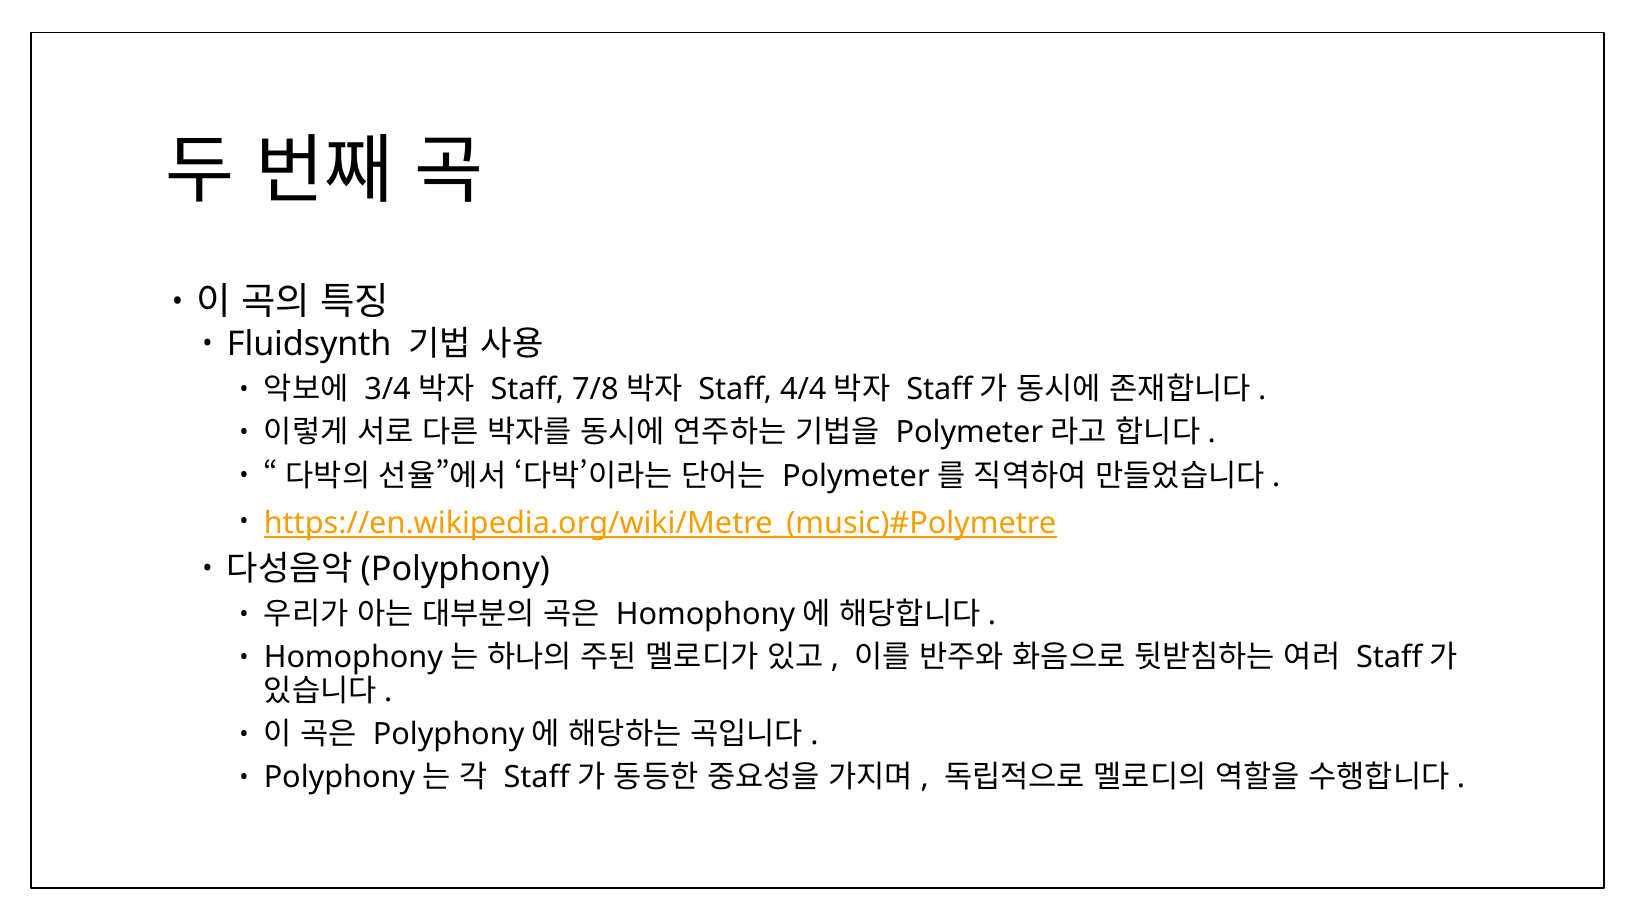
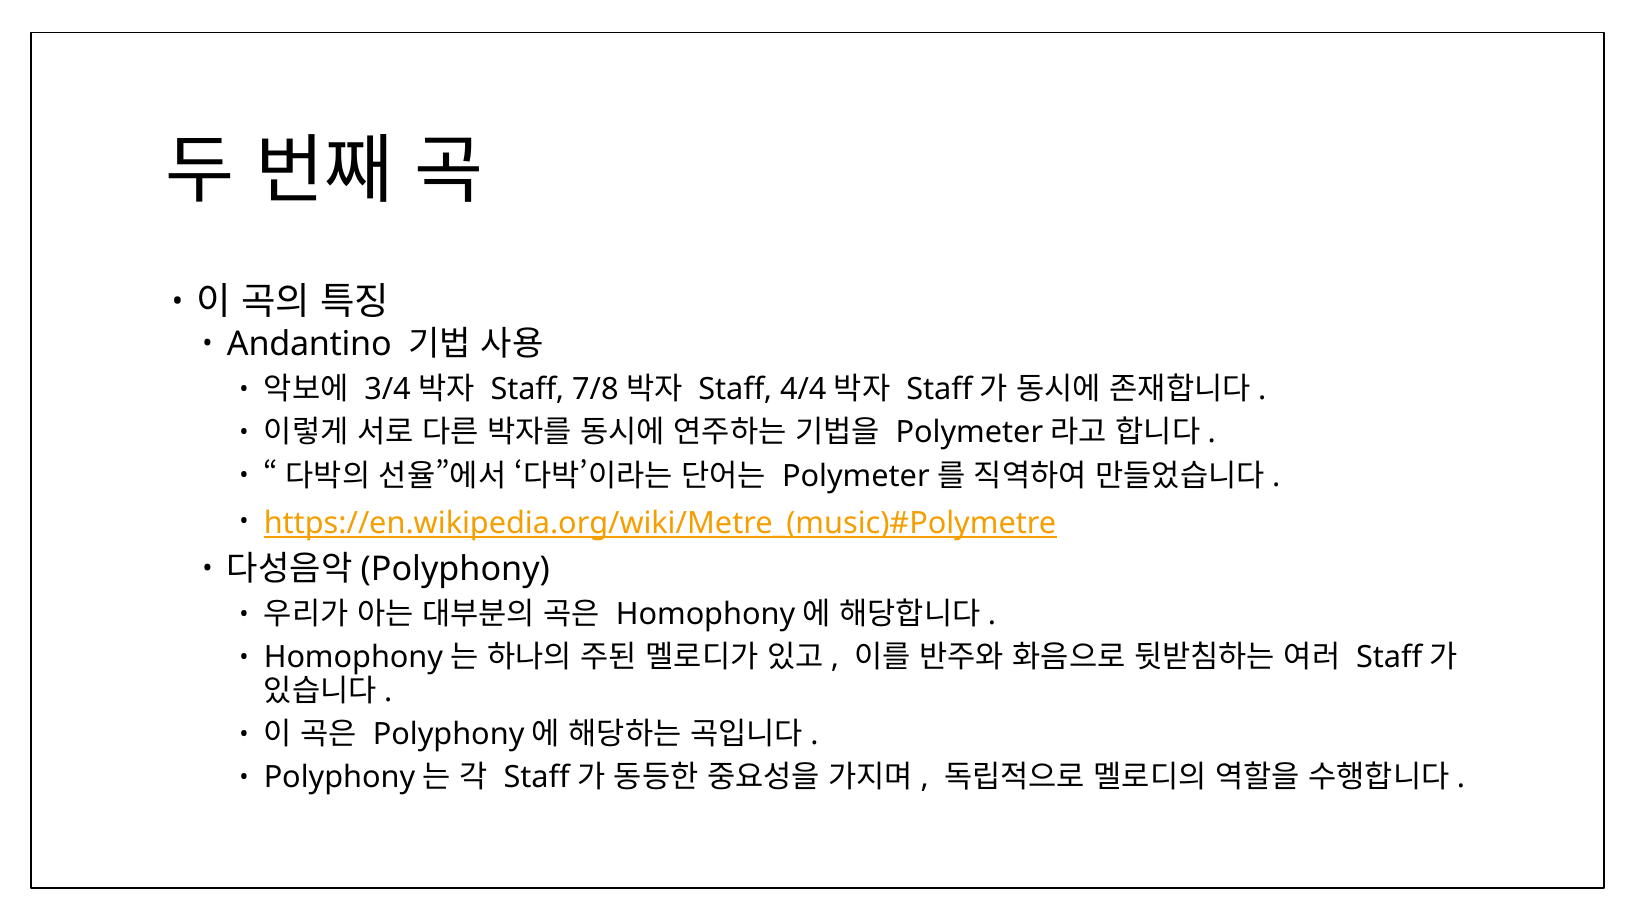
Fluidsynth: Fluidsynth -> Andantino
